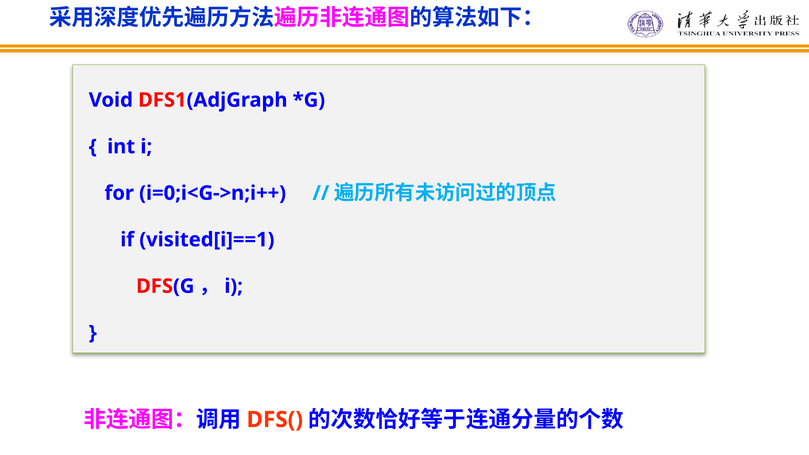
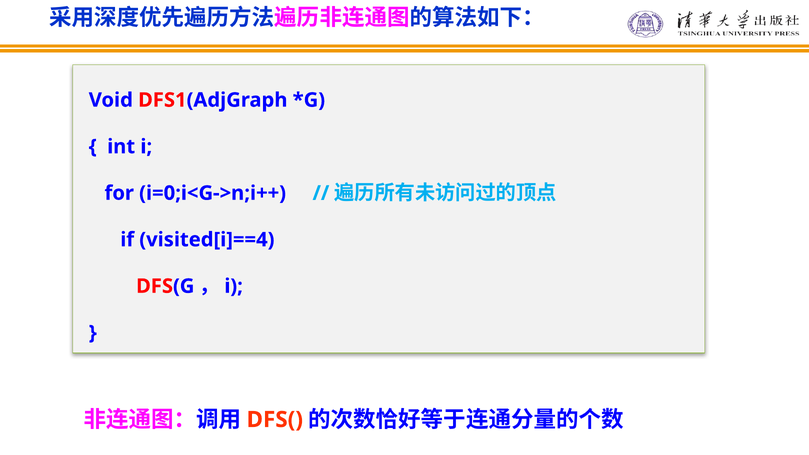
visited[i]==1: visited[i]==1 -> visited[i]==4
